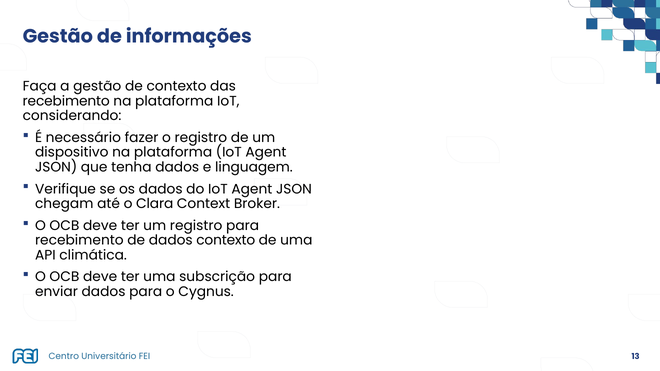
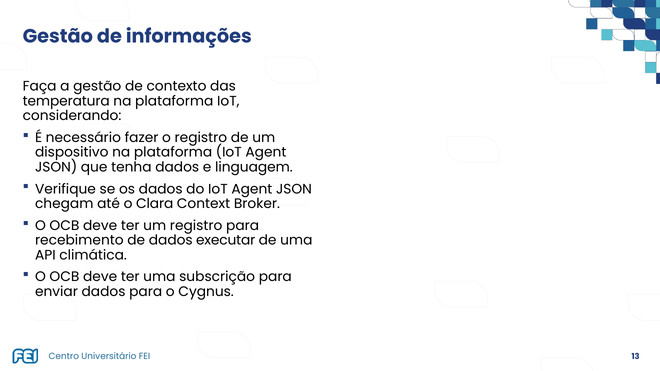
recebimento at (66, 101): recebimento -> temperatura
dados contexto: contexto -> executar
